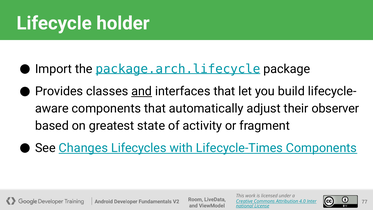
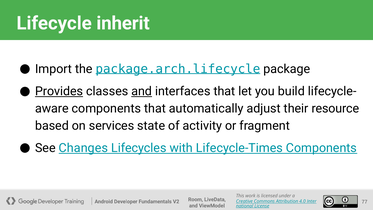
holder: holder -> inherit
Provides underline: none -> present
observer: observer -> resource
greatest: greatest -> services
